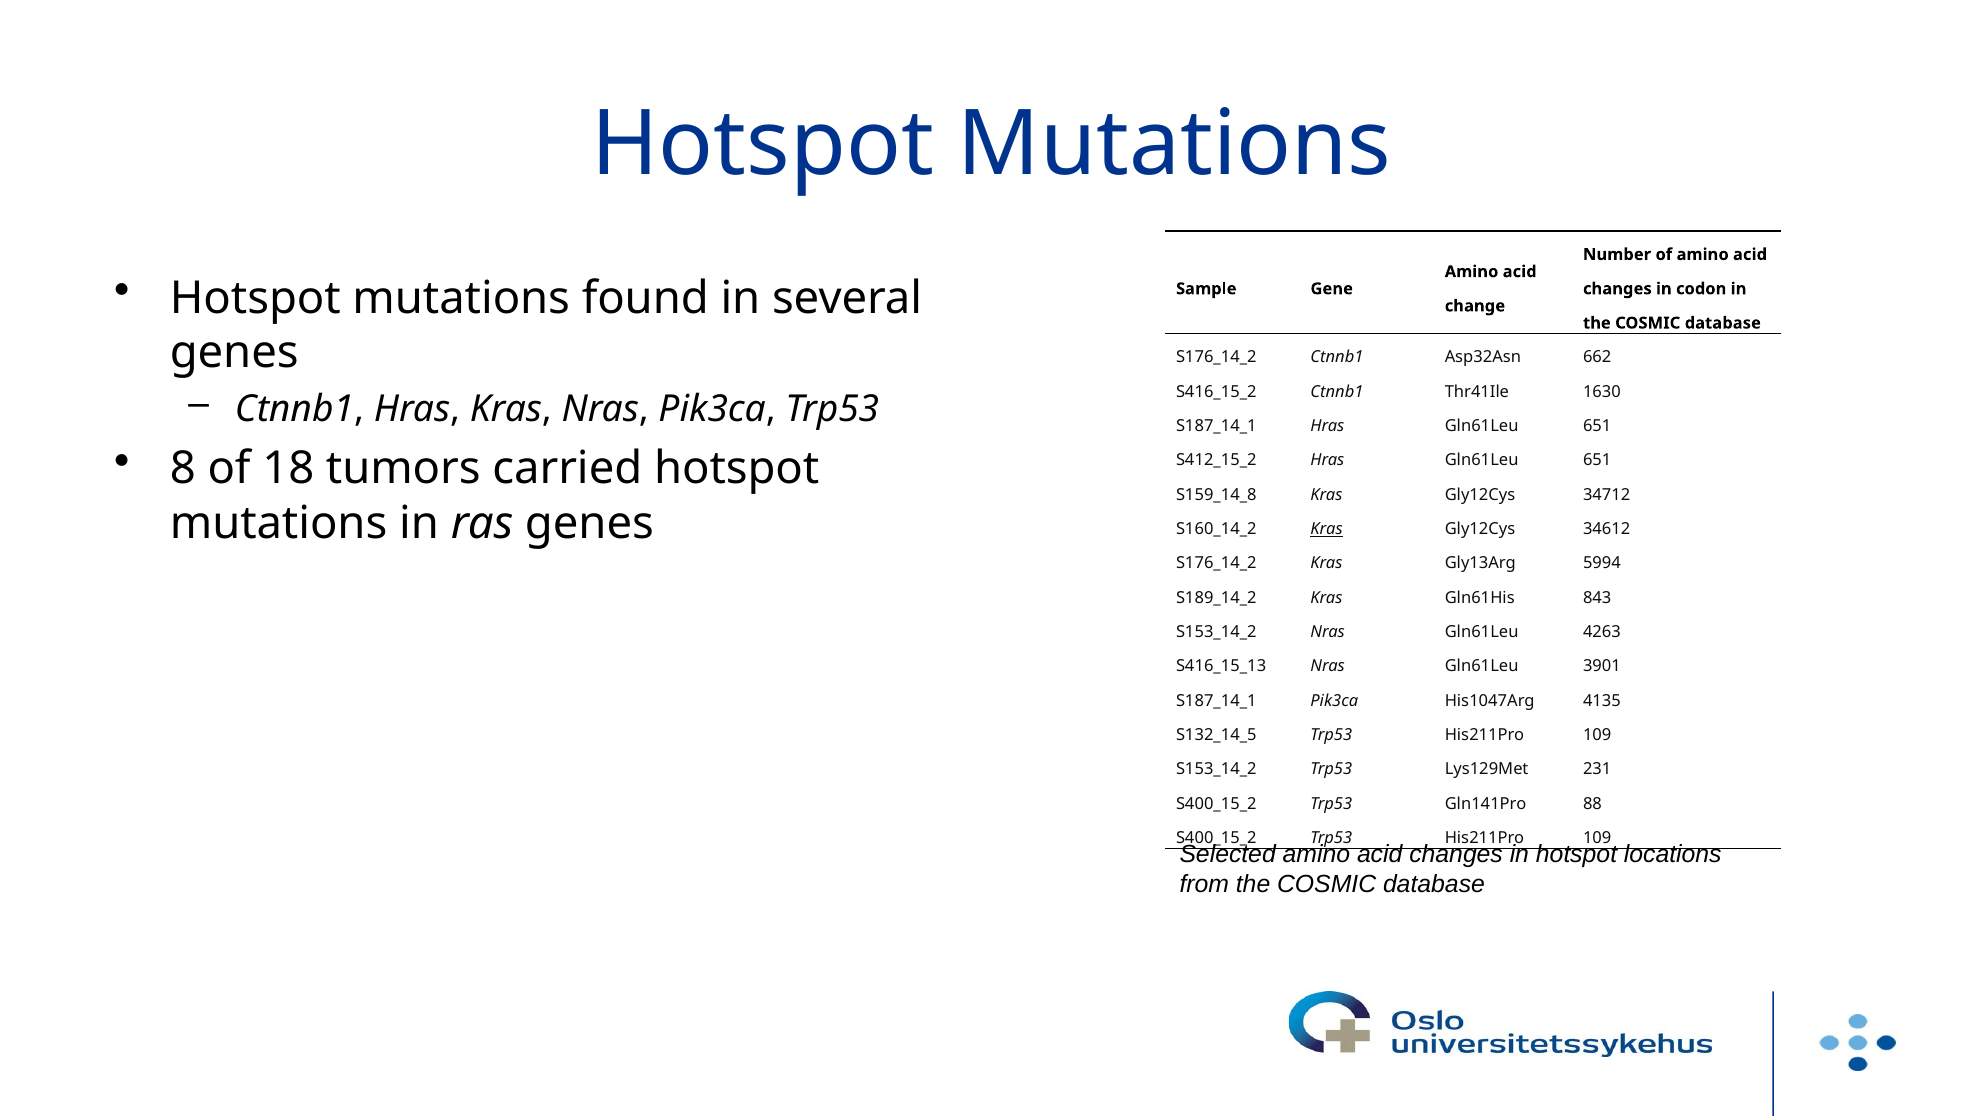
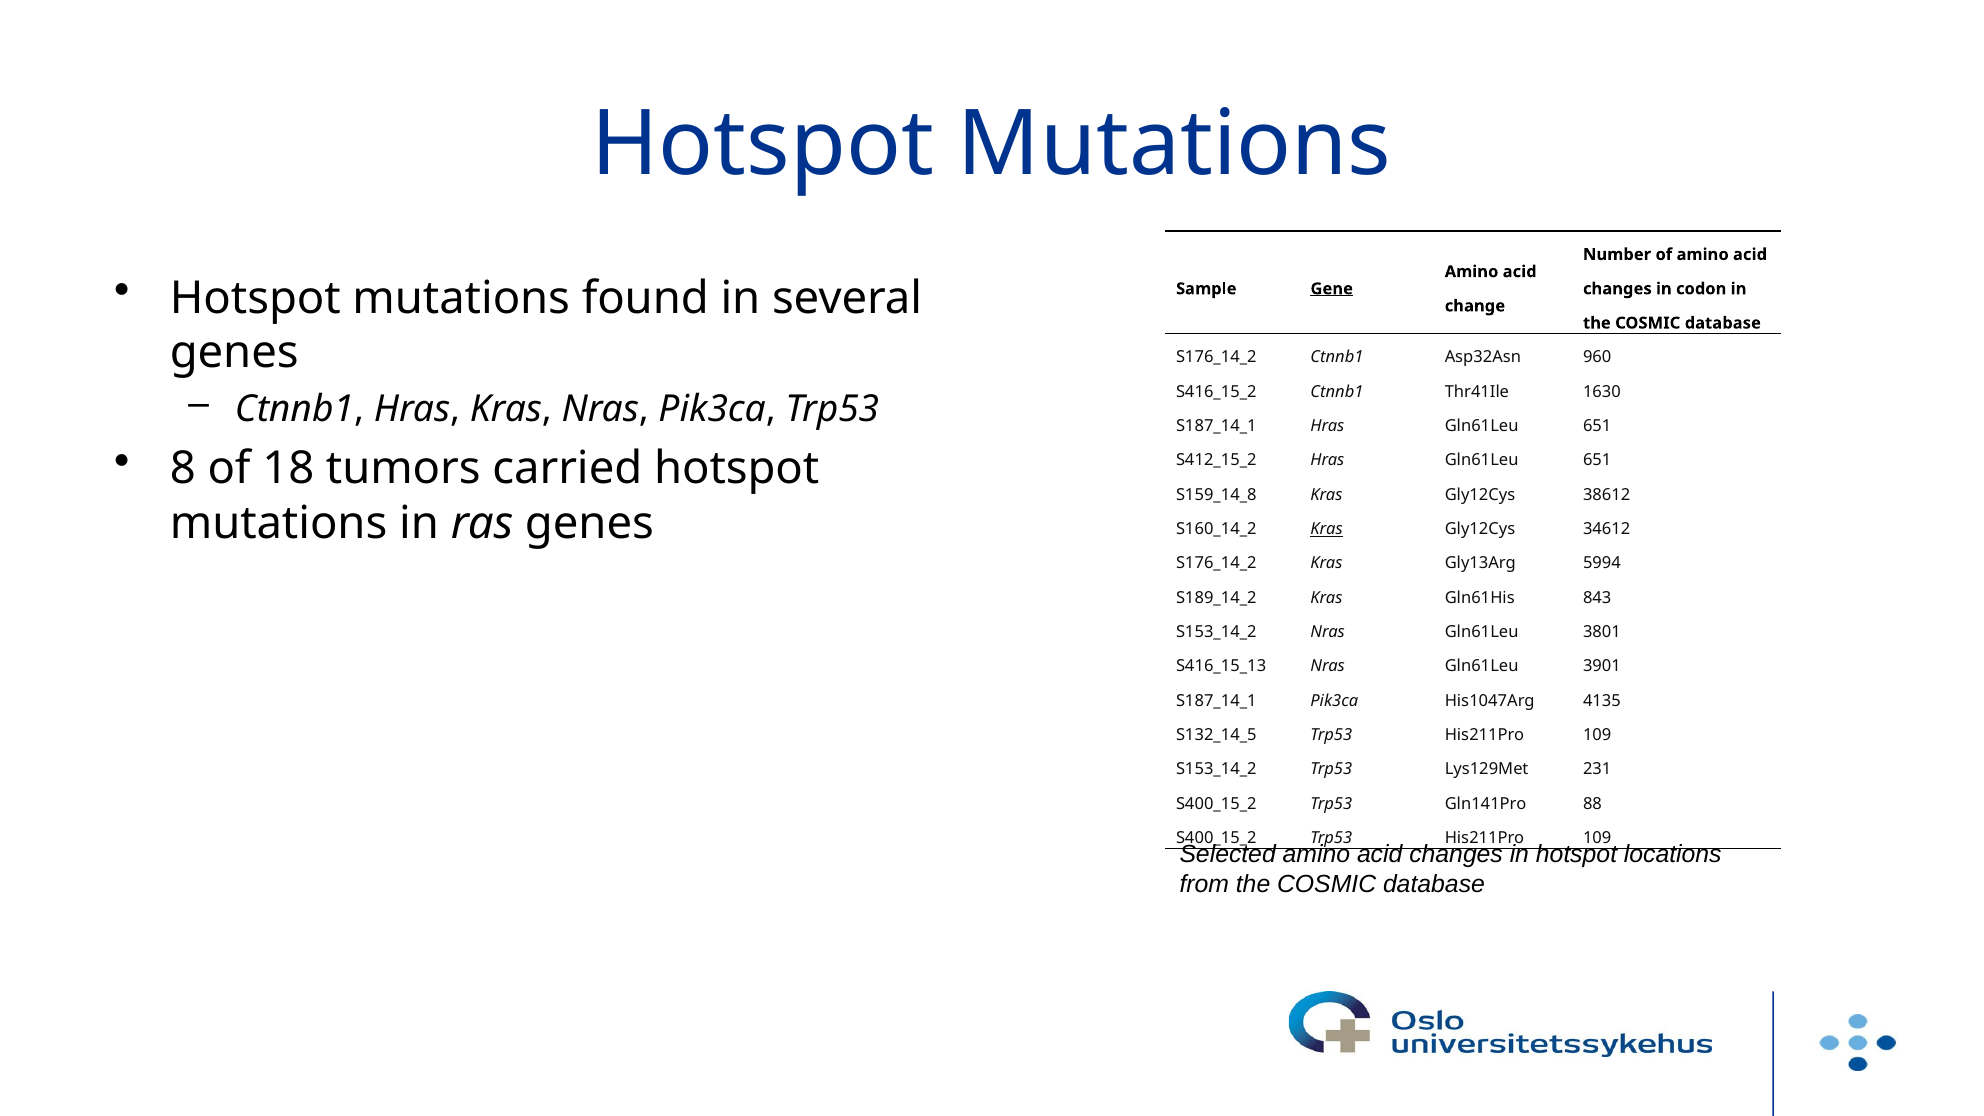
Gene underline: none -> present
662: 662 -> 960
34712: 34712 -> 38612
4263: 4263 -> 3801
